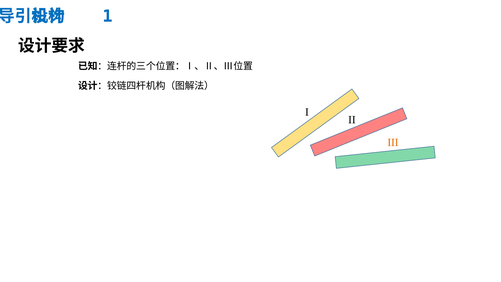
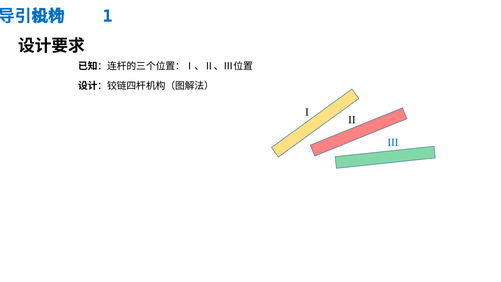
III colour: orange -> blue
